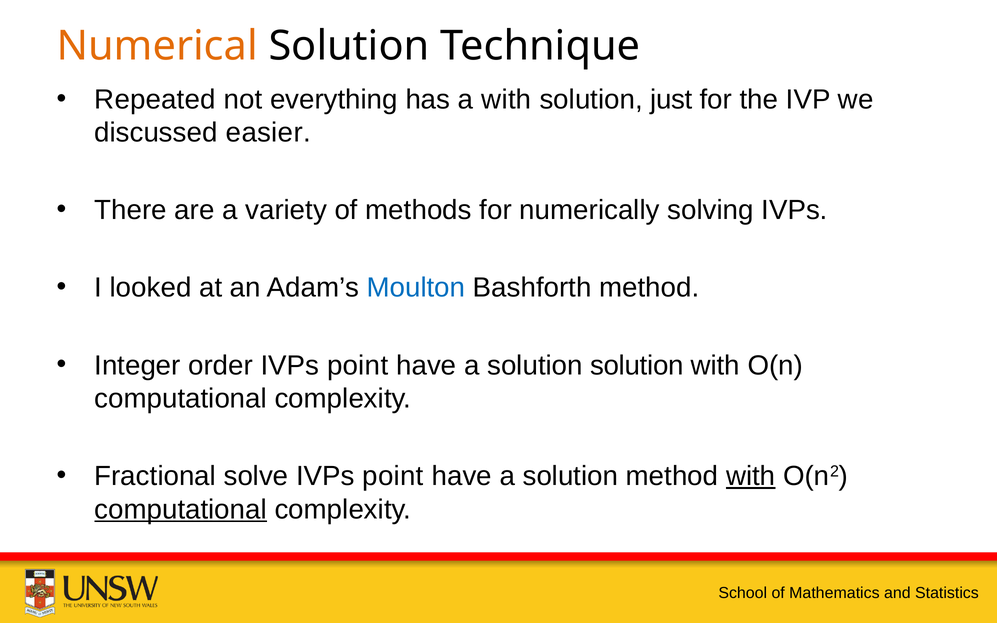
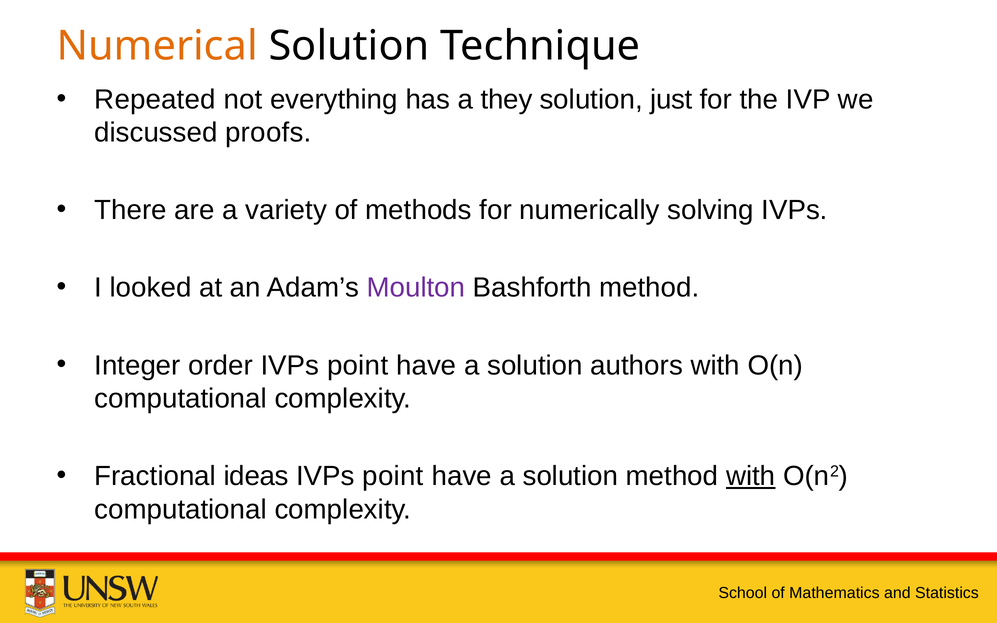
a with: with -> they
easier: easier -> proofs
Moulton colour: blue -> purple
solution solution: solution -> authors
solve: solve -> ideas
computational at (181, 509) underline: present -> none
